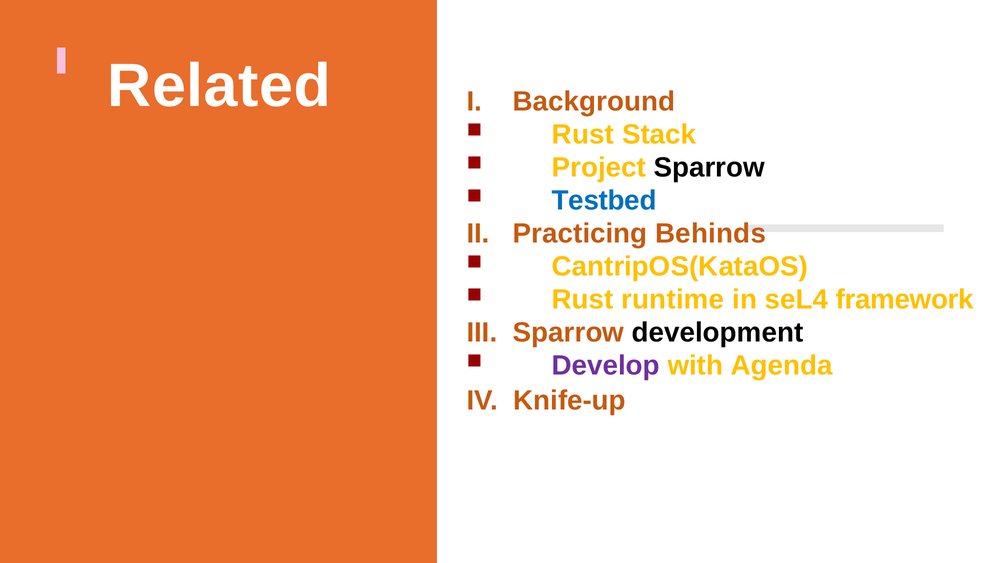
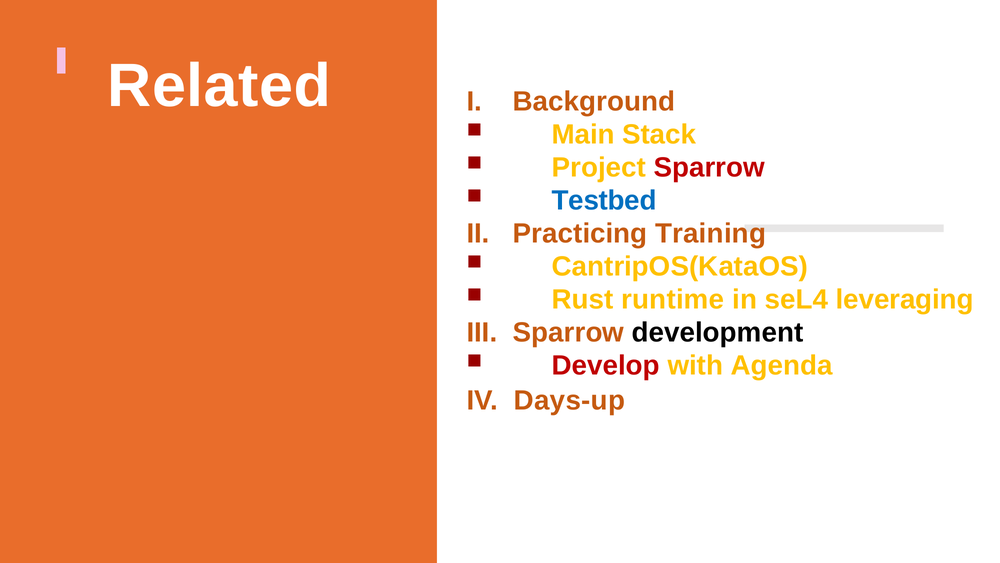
Rust at (583, 134): Rust -> Main
Sparrow at (709, 167) colour: black -> red
Behinds: Behinds -> Training
framework: framework -> leveraging
Develop colour: purple -> red
Knife-up: Knife-up -> Days-up
